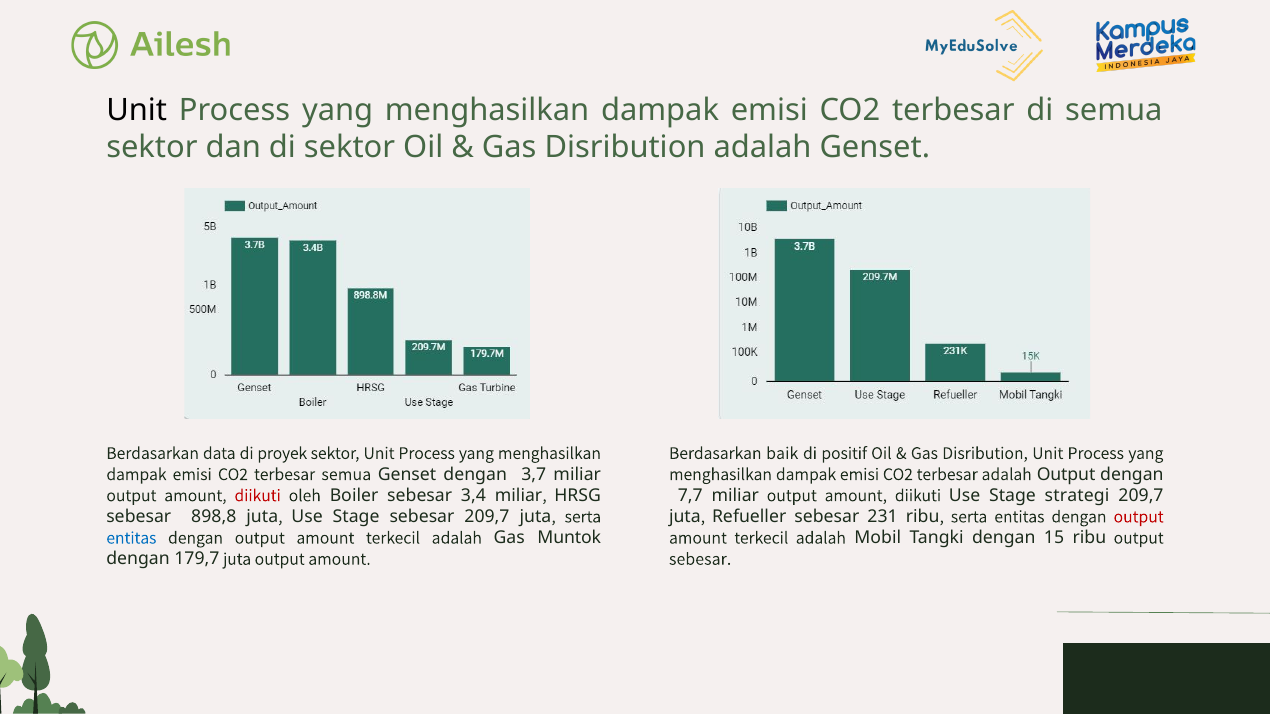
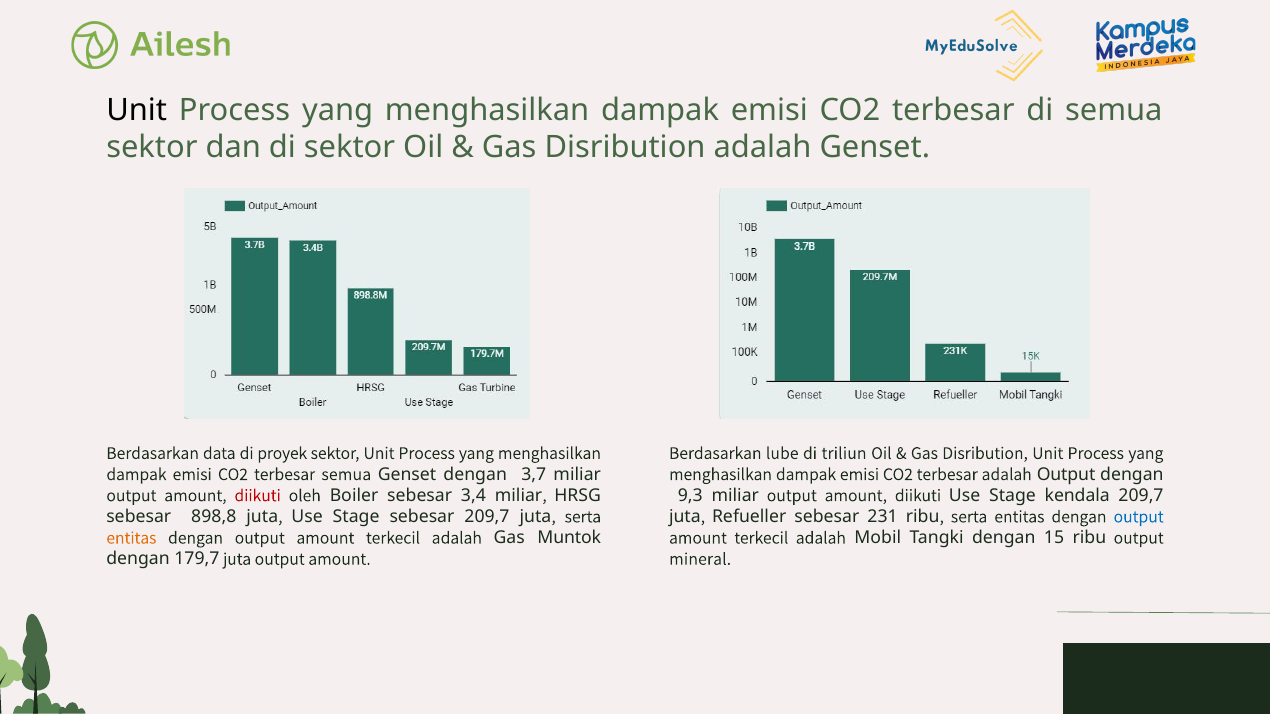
baik: baik -> lube
positif: positif -> triliun
7,7: 7,7 -> 9,3
strategi: strategi -> kendala
output at (1139, 517) colour: red -> blue
entitas at (131, 538) colour: blue -> orange
sebesar at (700, 559): sebesar -> mineral
